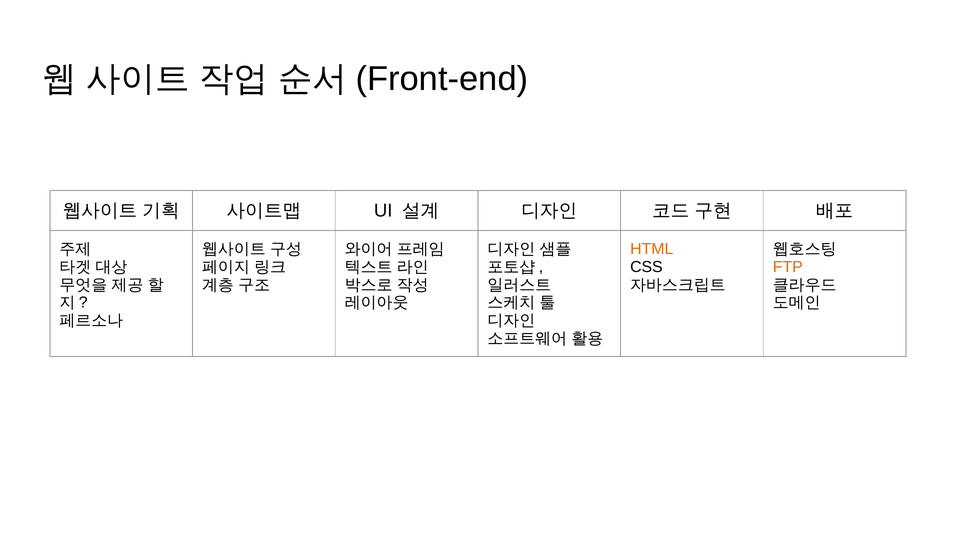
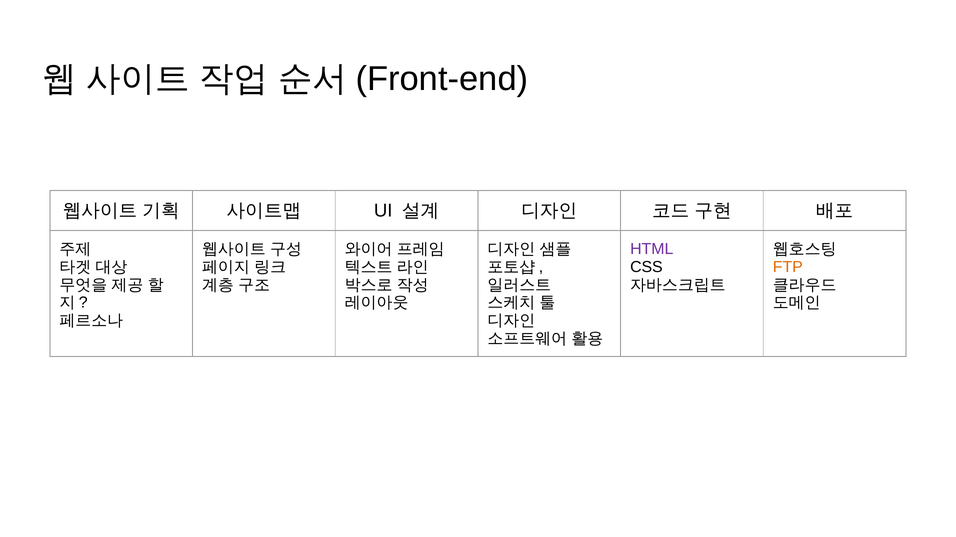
HTML colour: orange -> purple
